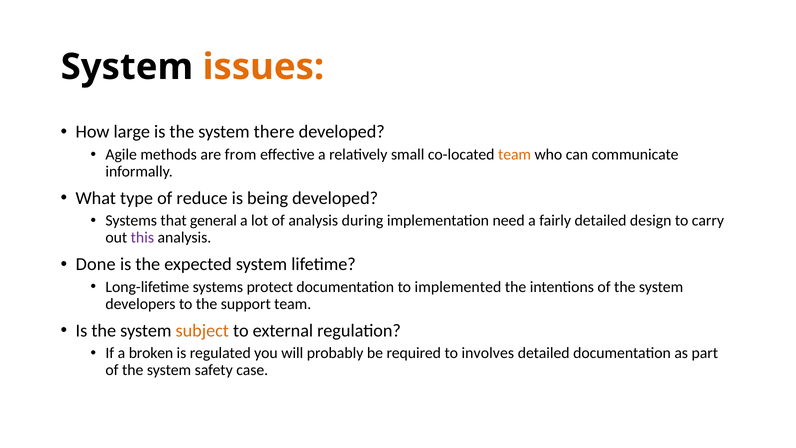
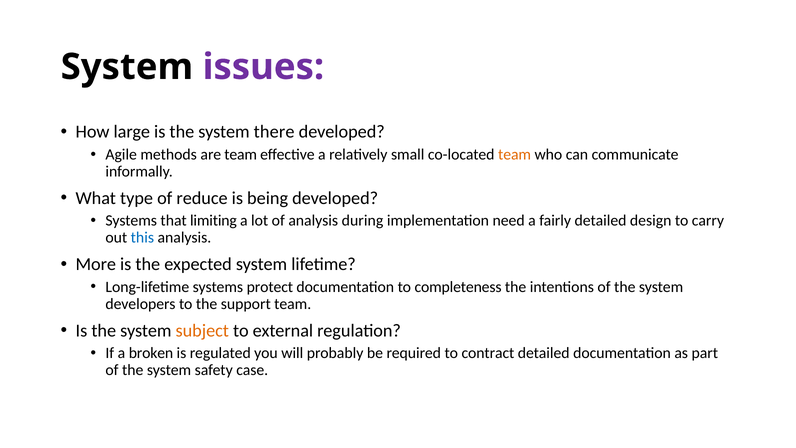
issues colour: orange -> purple
are from: from -> team
general: general -> limiting
this colour: purple -> blue
Done: Done -> More
implemented: implemented -> completeness
involves: involves -> contract
